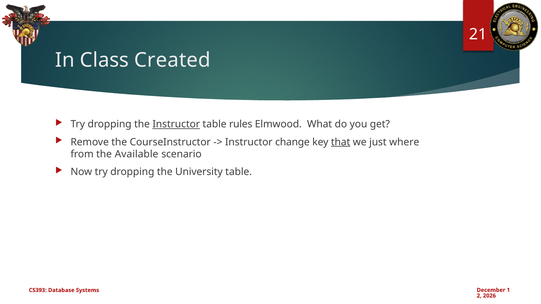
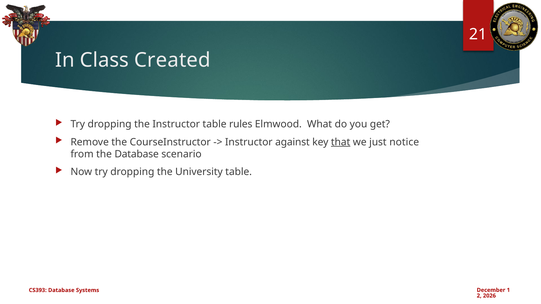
Instructor at (176, 124) underline: present -> none
change: change -> against
where: where -> notice
the Available: Available -> Database
